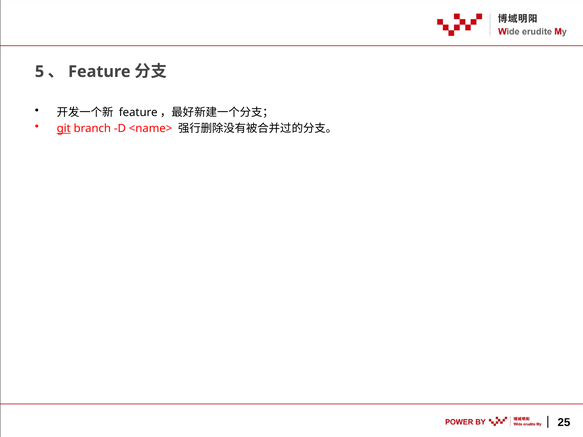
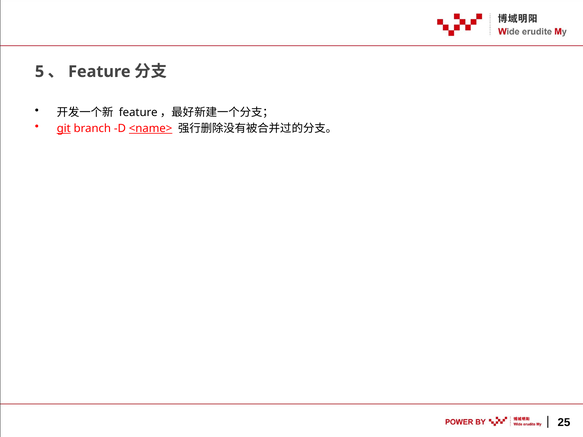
<name> underline: none -> present
